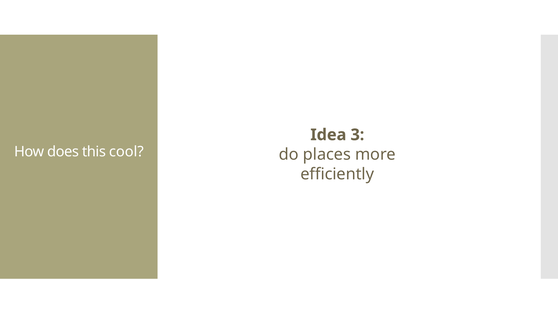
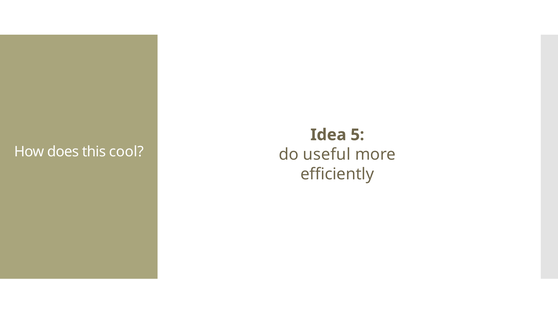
3: 3 -> 5
places: places -> useful
